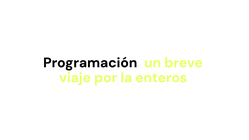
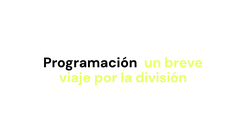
enteros: enteros -> división
